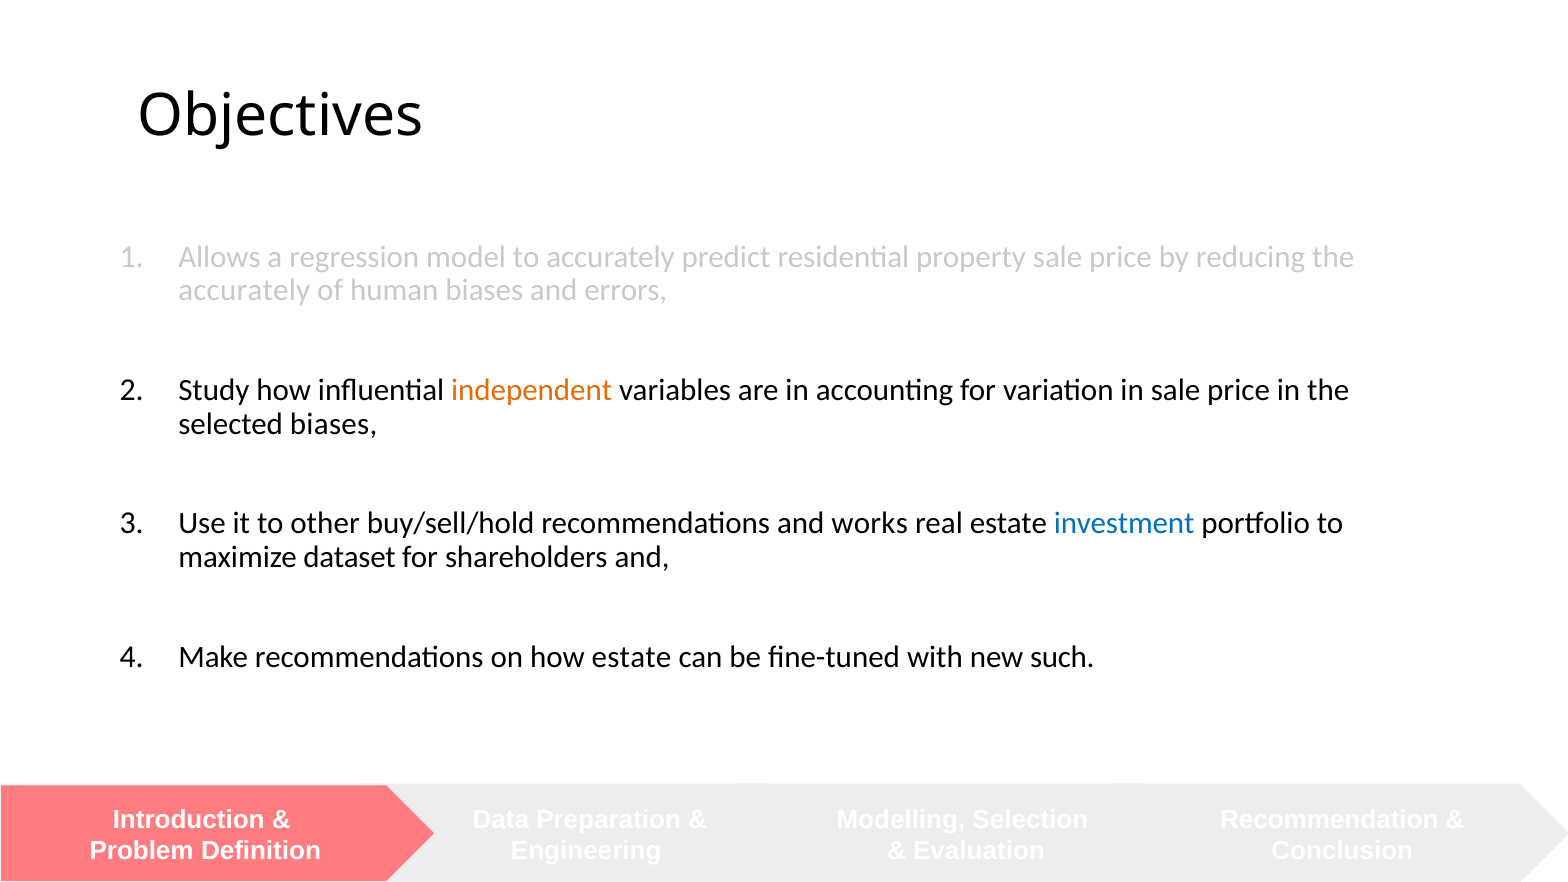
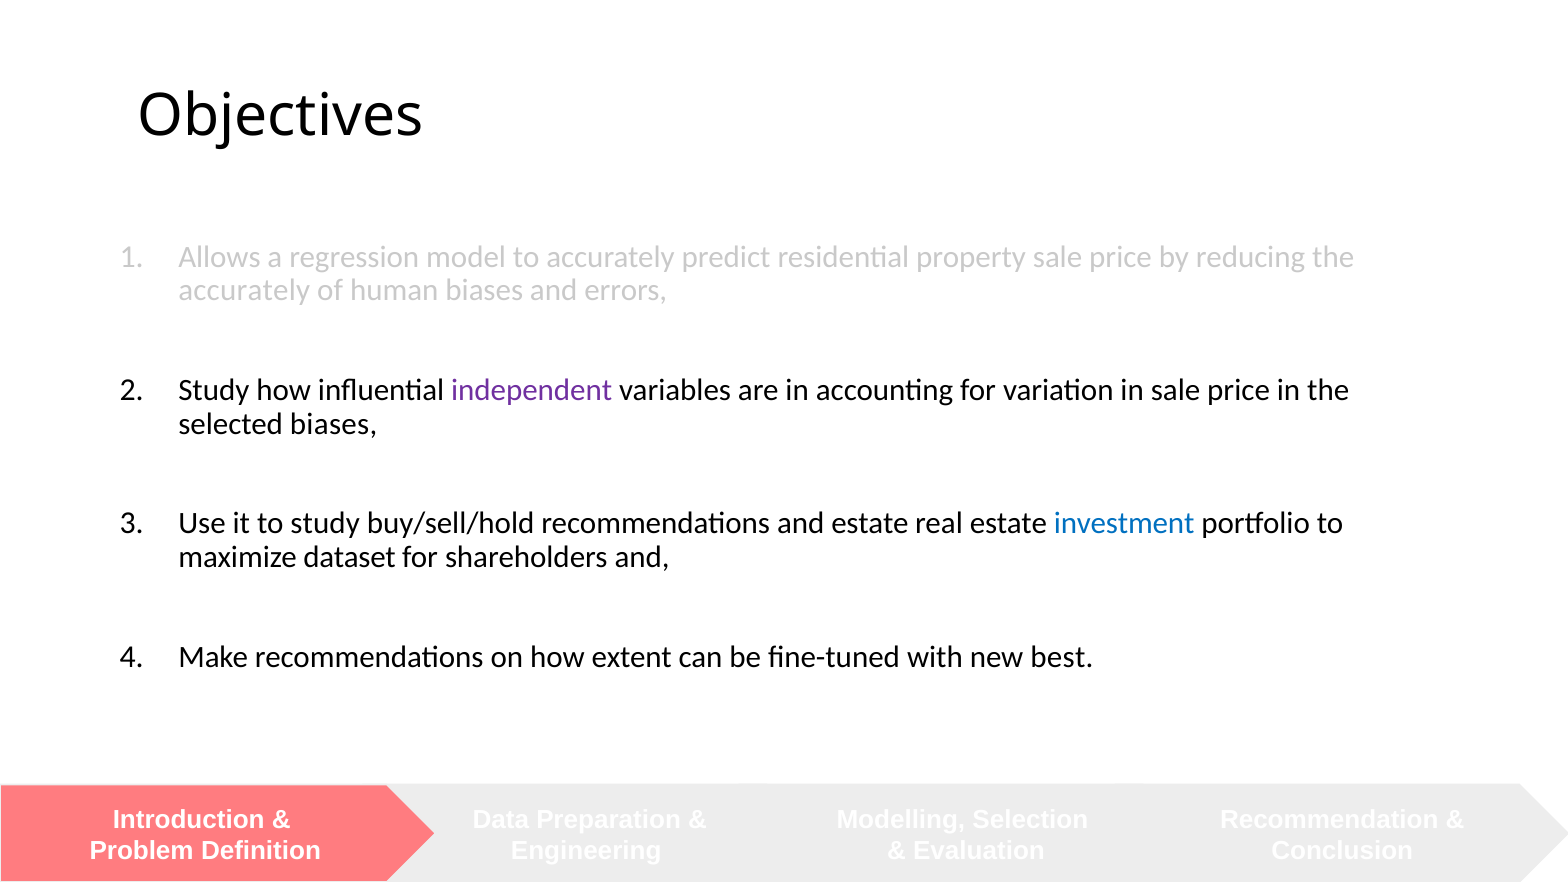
independent colour: orange -> purple
to other: other -> study
and works: works -> estate
how estate: estate -> extent
such: such -> best
